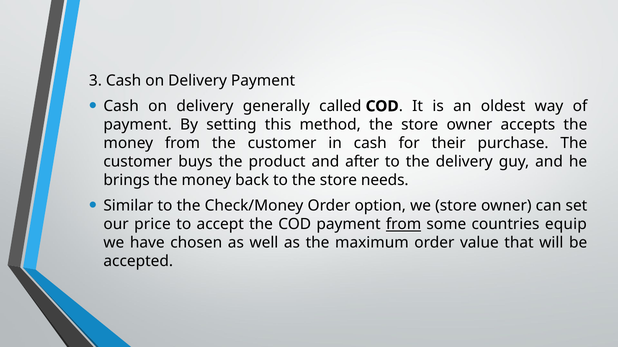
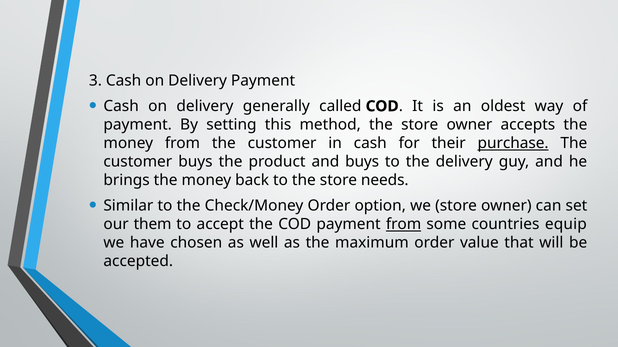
purchase underline: none -> present
and after: after -> buys
price: price -> them
